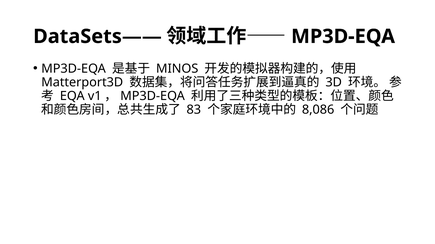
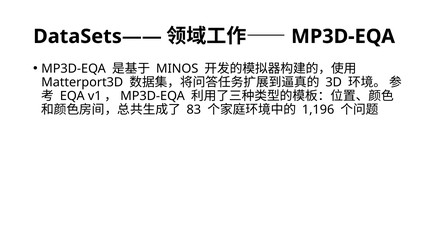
8,086: 8,086 -> 1,196
